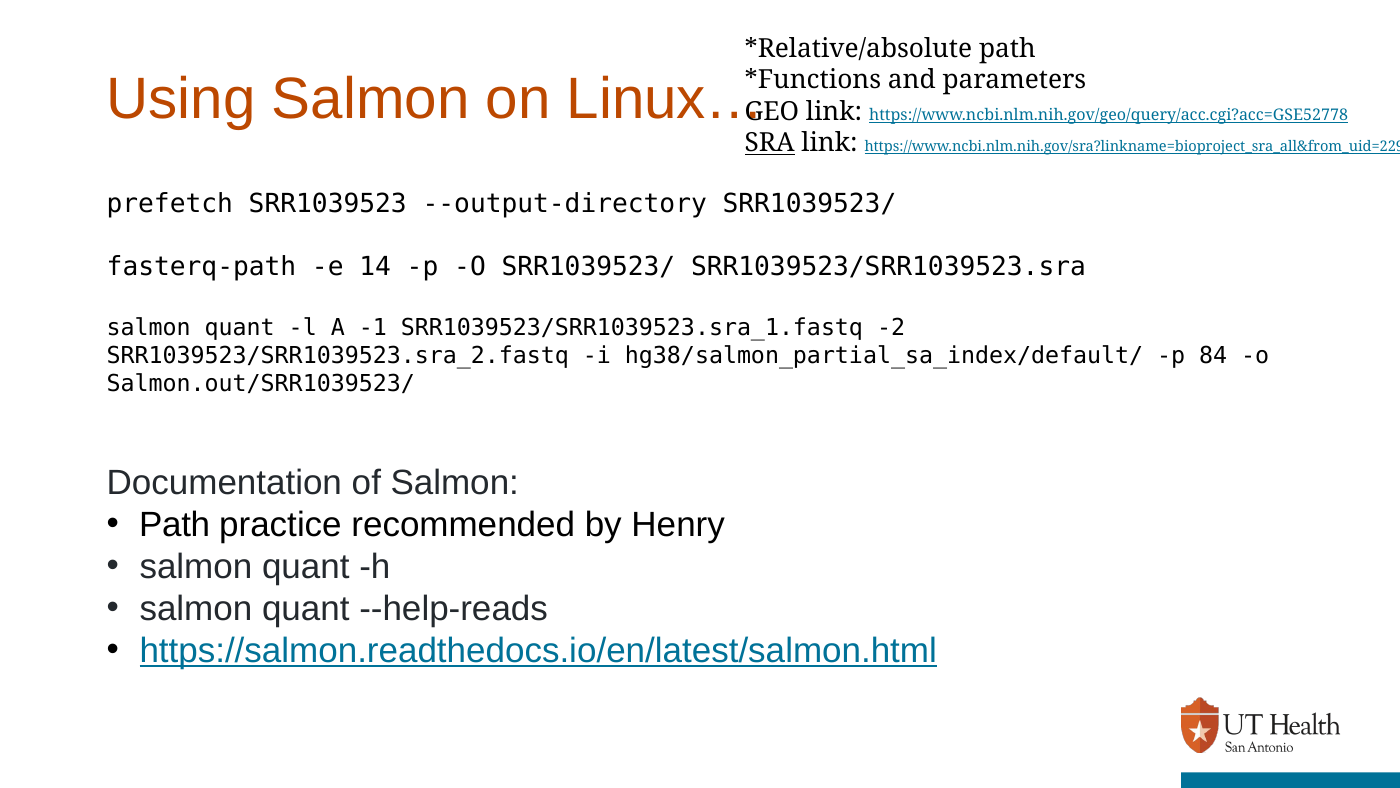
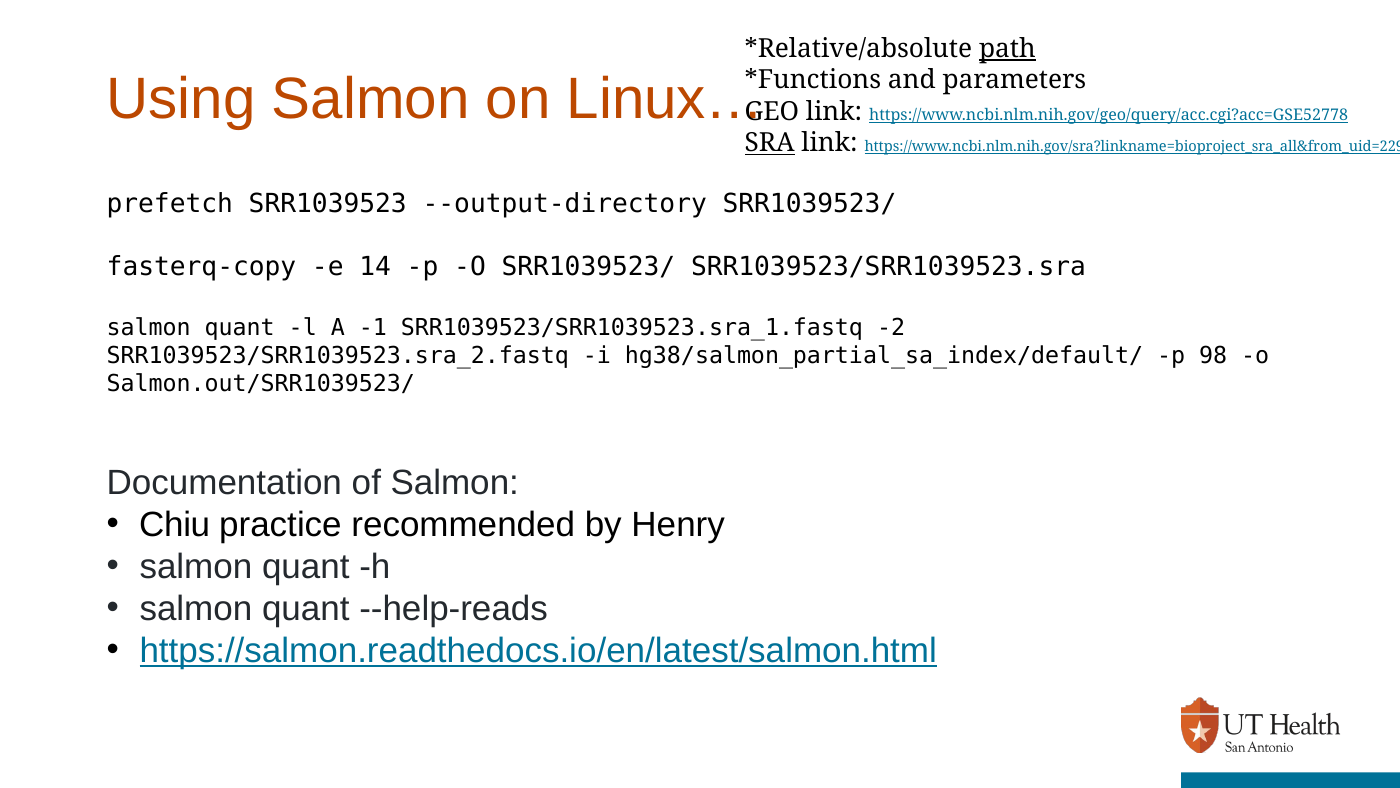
path at (1007, 48) underline: none -> present
fasterq-path: fasterq-path -> fasterq-copy
84: 84 -> 98
Path at (175, 524): Path -> Chiu
